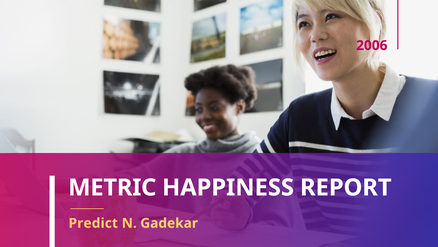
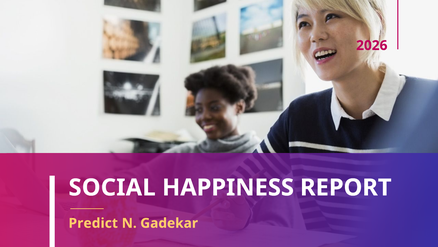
2006: 2006 -> 2026
METRIC: METRIC -> SOCIAL
